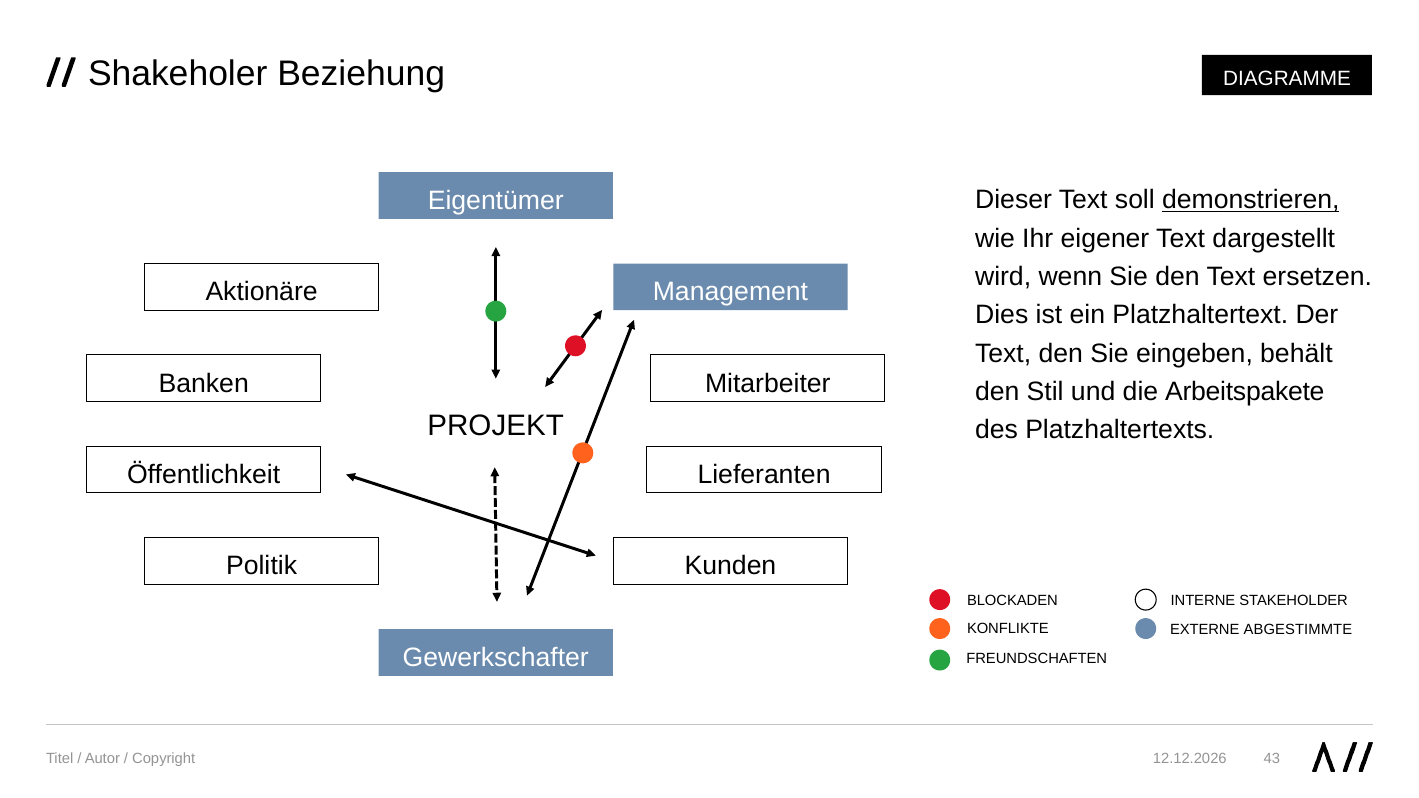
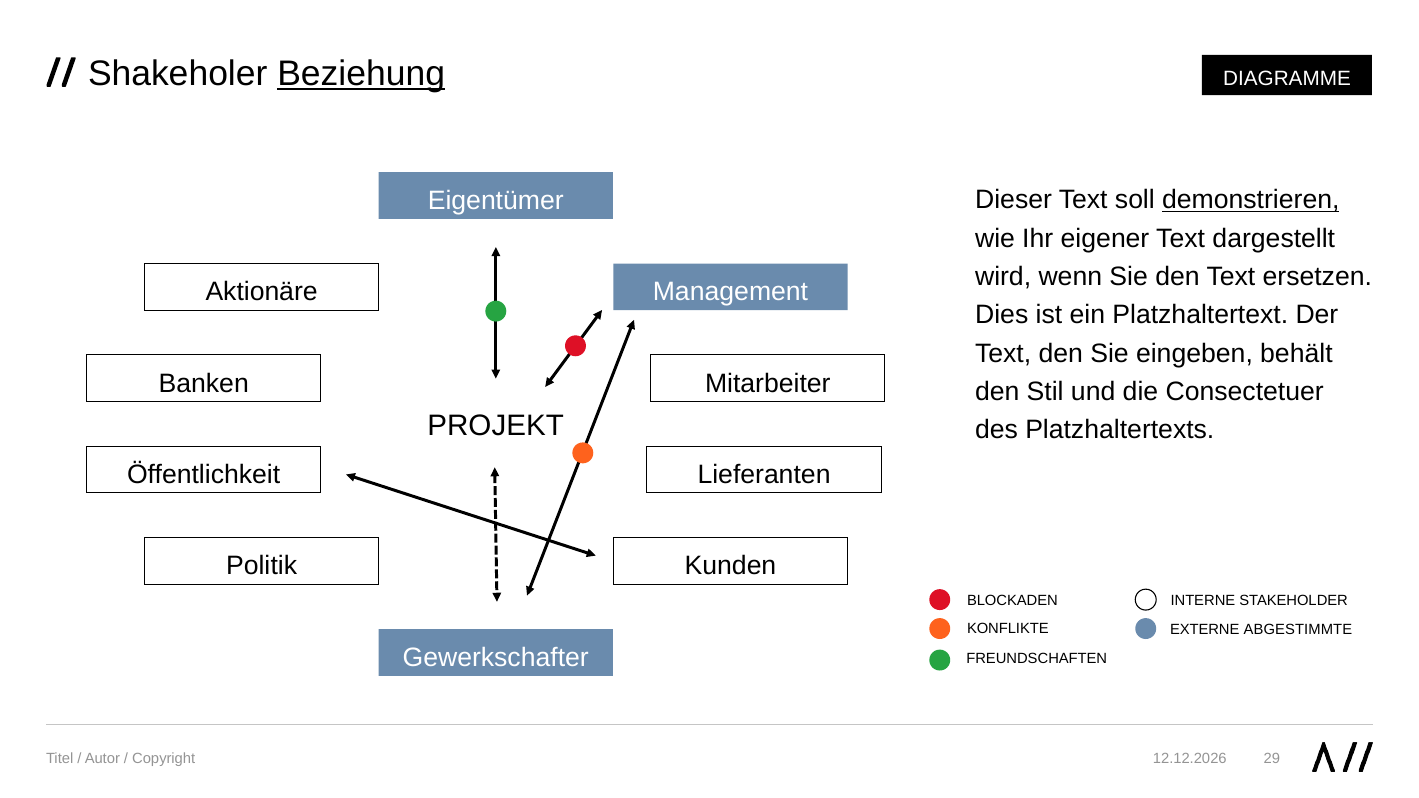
Beziehung underline: none -> present
Arbeitspakete: Arbeitspakete -> Consectetuer
43: 43 -> 29
